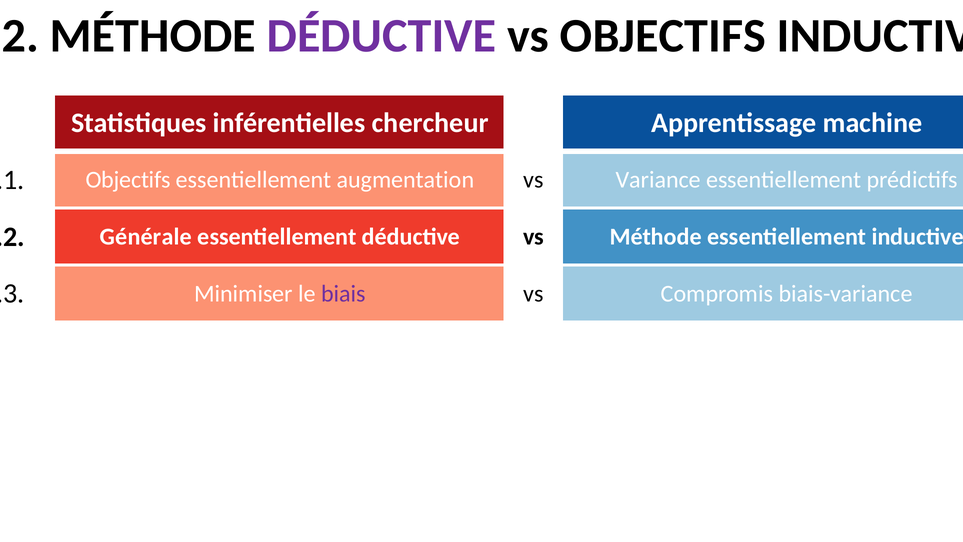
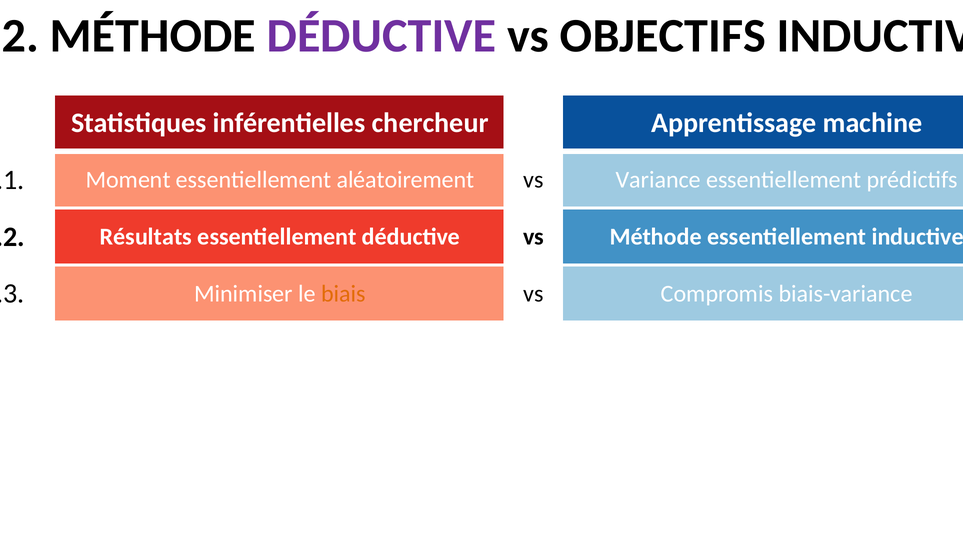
Objectifs at (128, 180): Objectifs -> Moment
augmentation: augmentation -> aléatoirement
Générale: Générale -> Résultats
biais colour: purple -> orange
